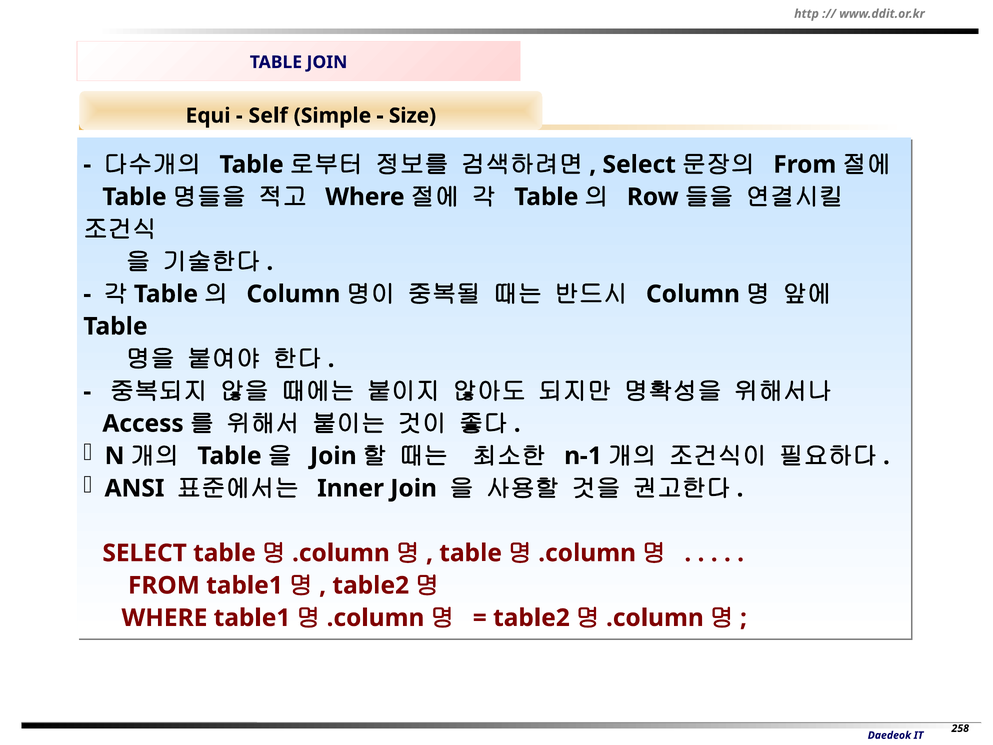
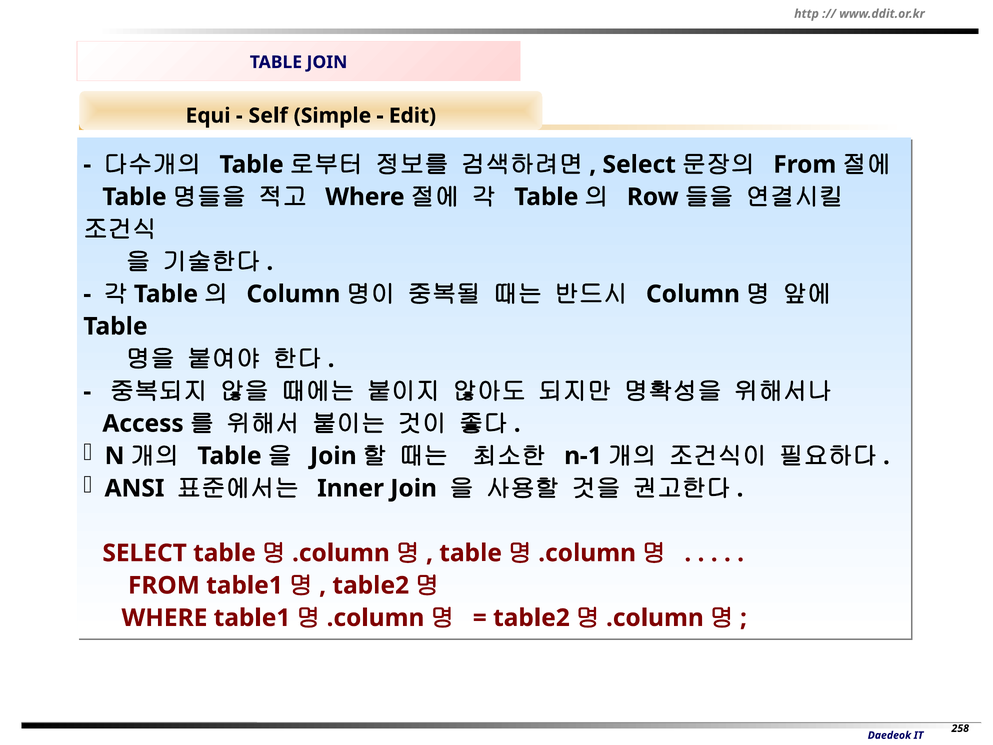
Size: Size -> Edit
